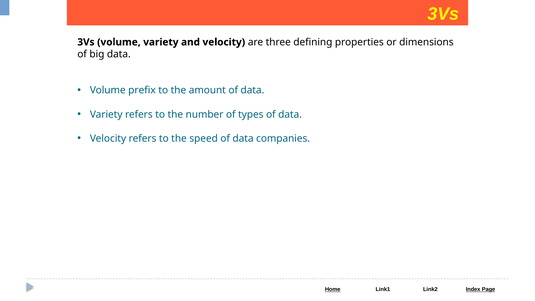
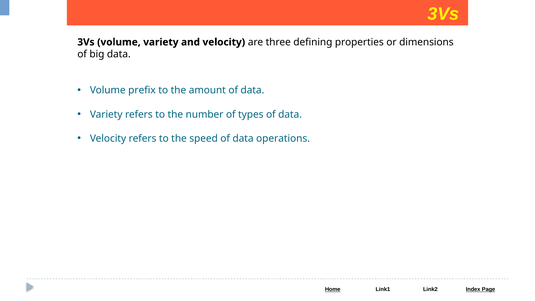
companies: companies -> operations
